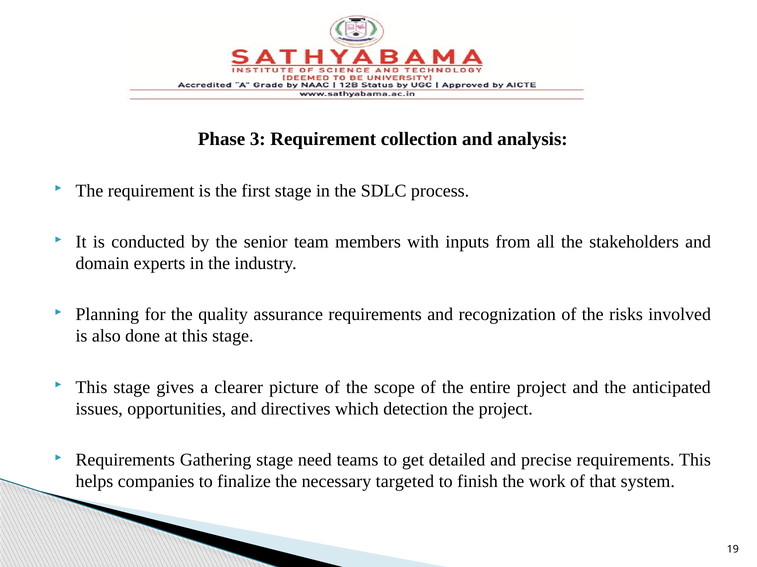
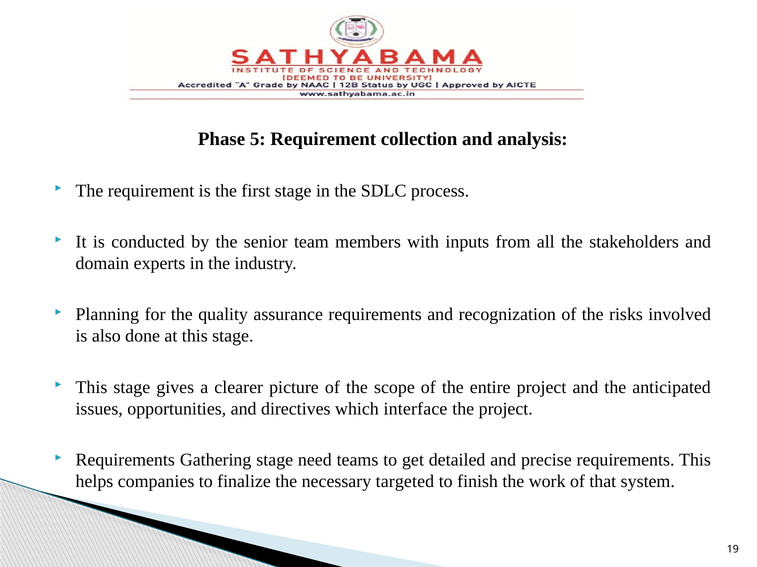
3: 3 -> 5
detection: detection -> interface
